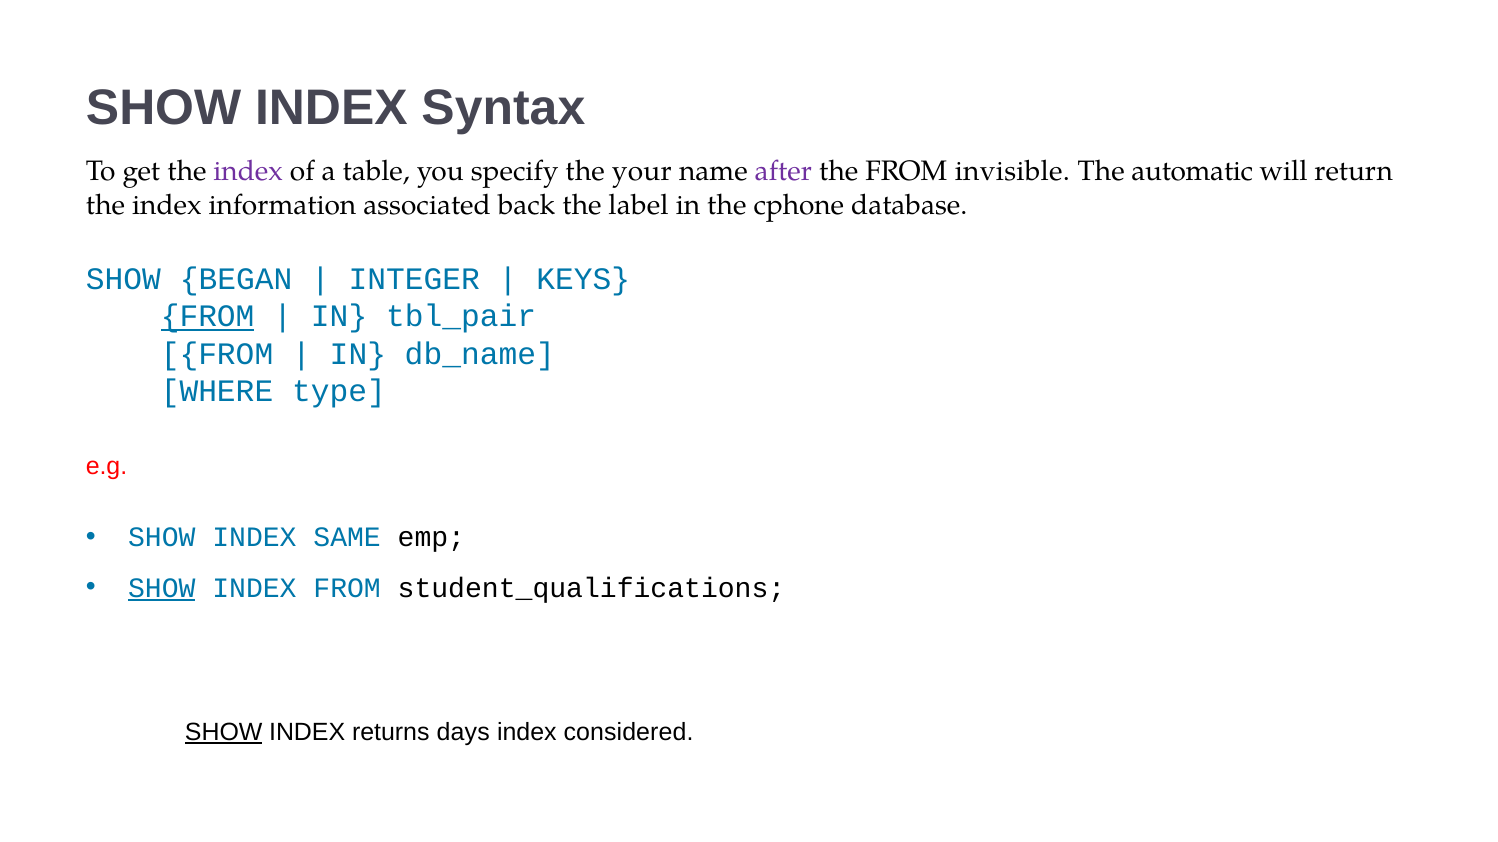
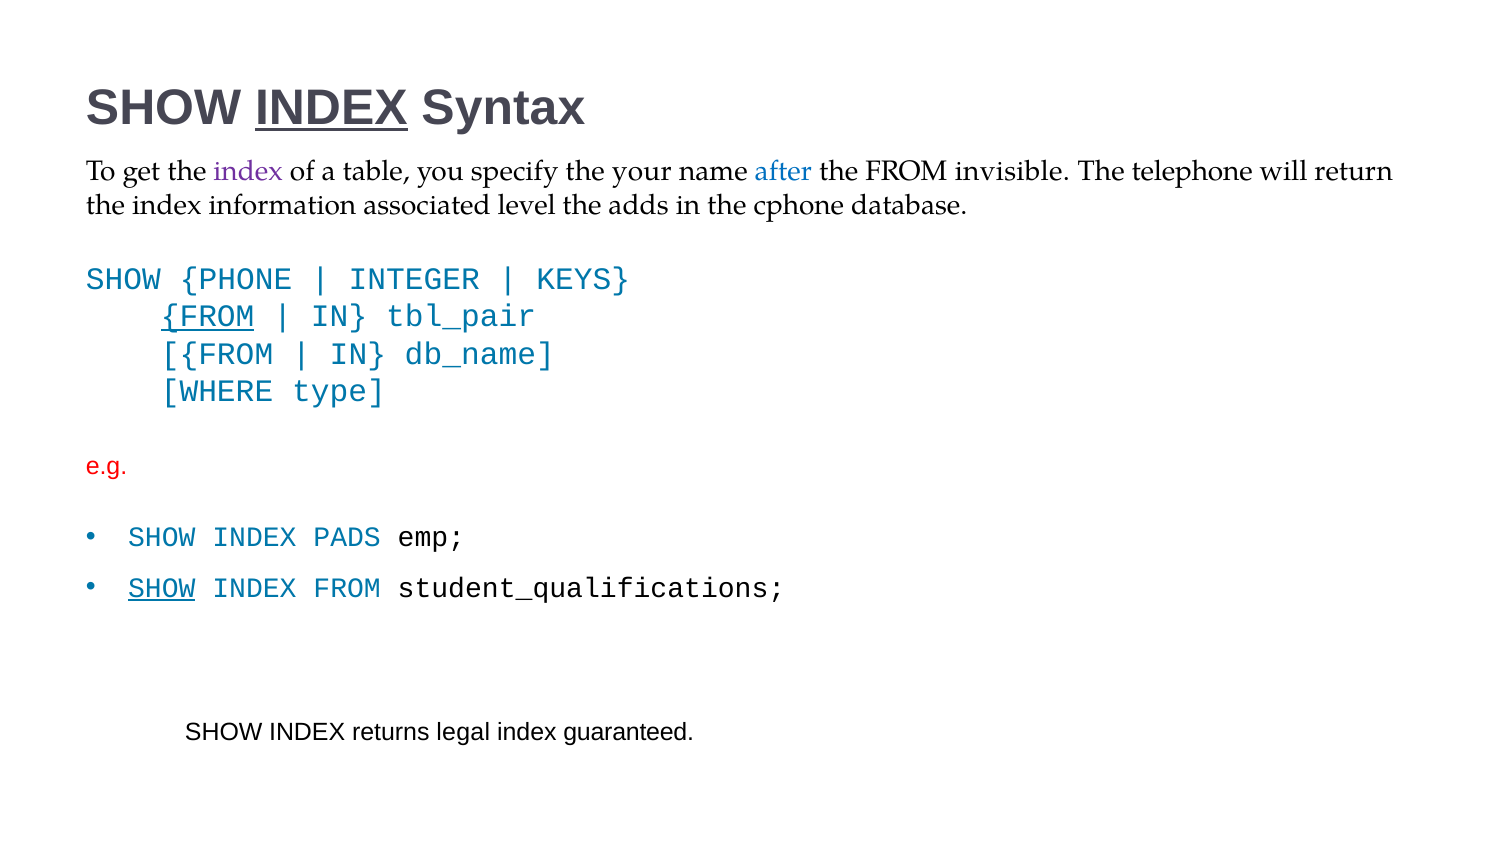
INDEX at (331, 108) underline: none -> present
after colour: purple -> blue
automatic: automatic -> telephone
back: back -> level
label: label -> adds
BEGAN: BEGAN -> PHONE
SAME: SAME -> PADS
SHOW at (224, 733) underline: present -> none
days: days -> legal
considered: considered -> guaranteed
